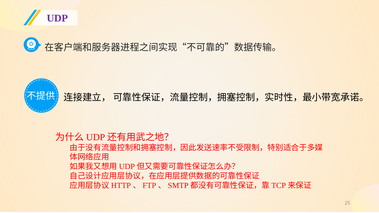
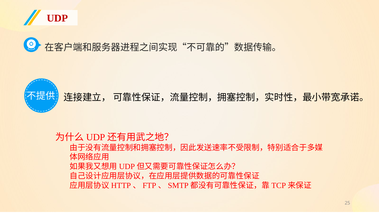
UDP colour: purple -> red
